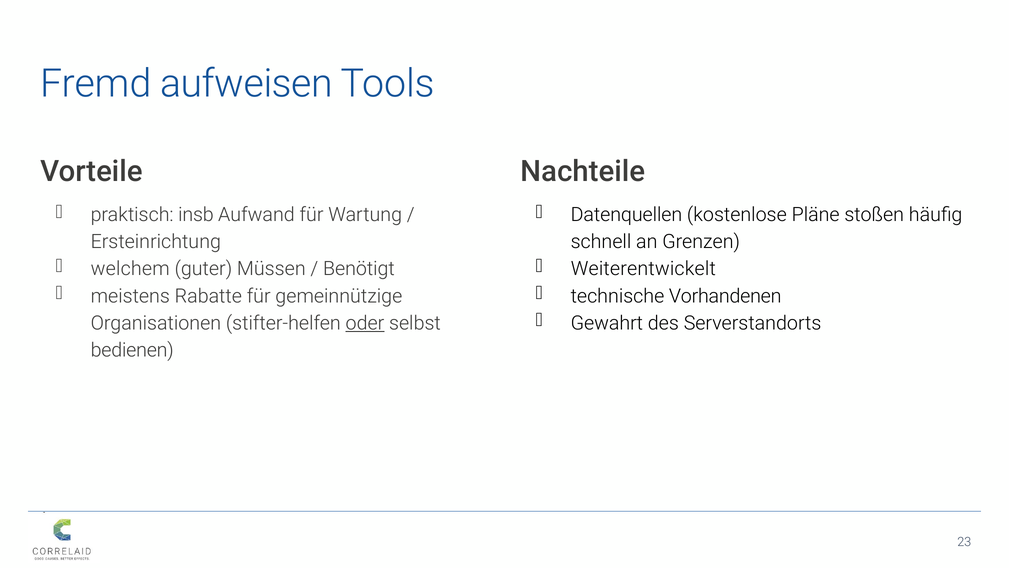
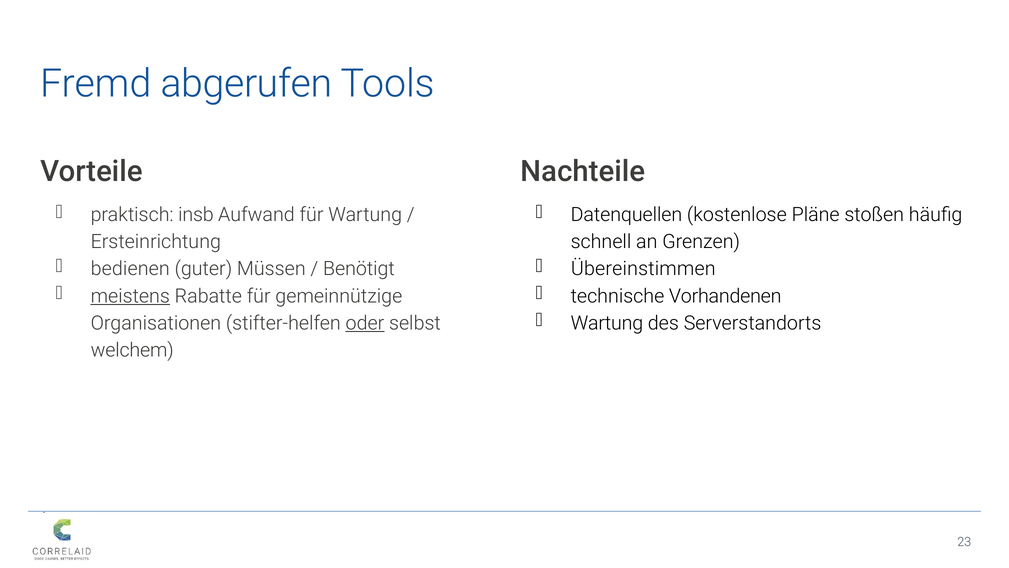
aufweisen: aufweisen -> abgerufen
welchem: welchem -> bedienen
Weiterentwickelt: Weiterentwickelt -> Übereinstimmen
meistens underline: none -> present
Gewahrt at (607, 323): Gewahrt -> Wartung
bedienen: bedienen -> welchem
